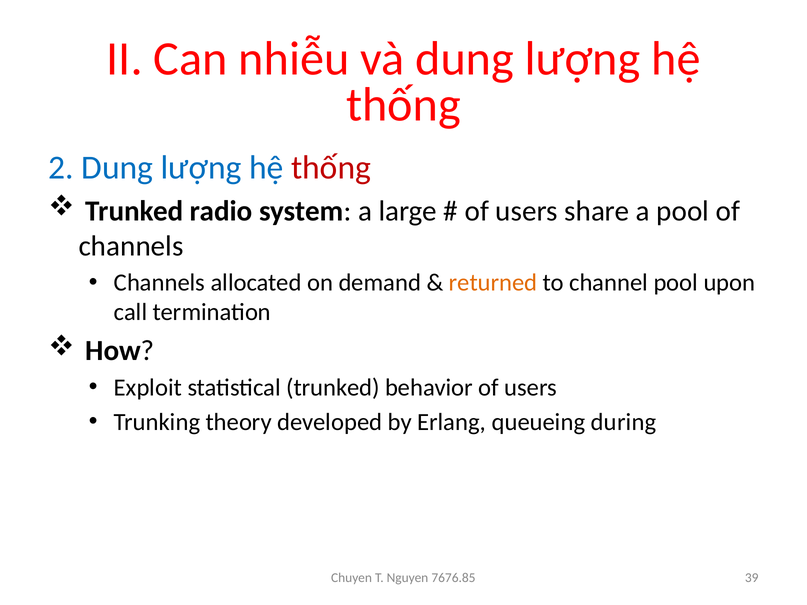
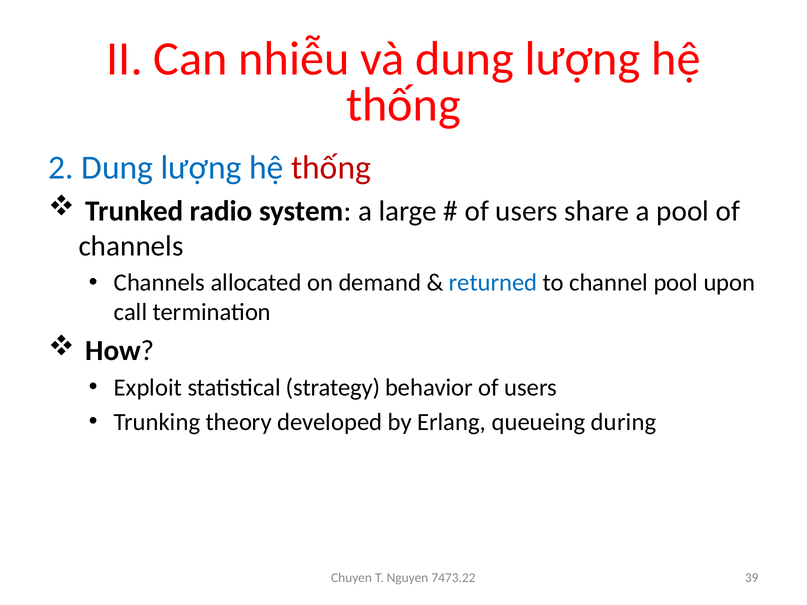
returned colour: orange -> blue
statistical trunked: trunked -> strategy
7676.85: 7676.85 -> 7473.22
